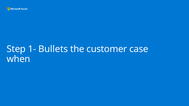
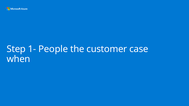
Bullets: Bullets -> People
